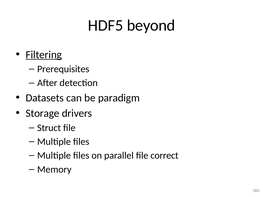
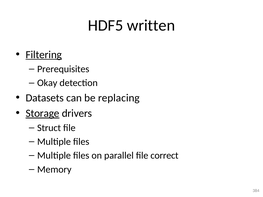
beyond: beyond -> written
After: After -> Okay
paradigm: paradigm -> replacing
Storage underline: none -> present
